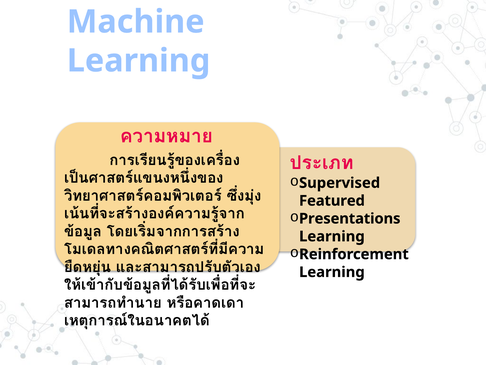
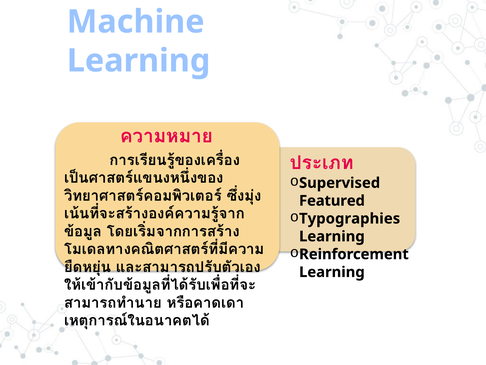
Presentations: Presentations -> Typographies
